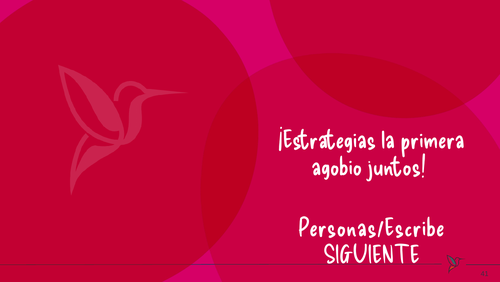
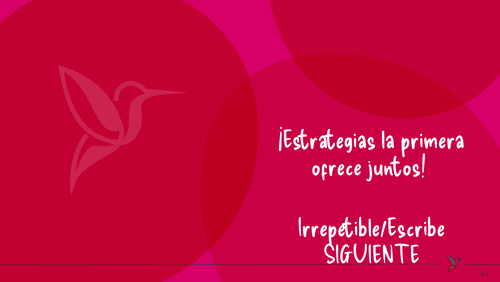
agobio: agobio -> ofrece
Personas/Escribe: Personas/Escribe -> Irrepetible/Escribe
